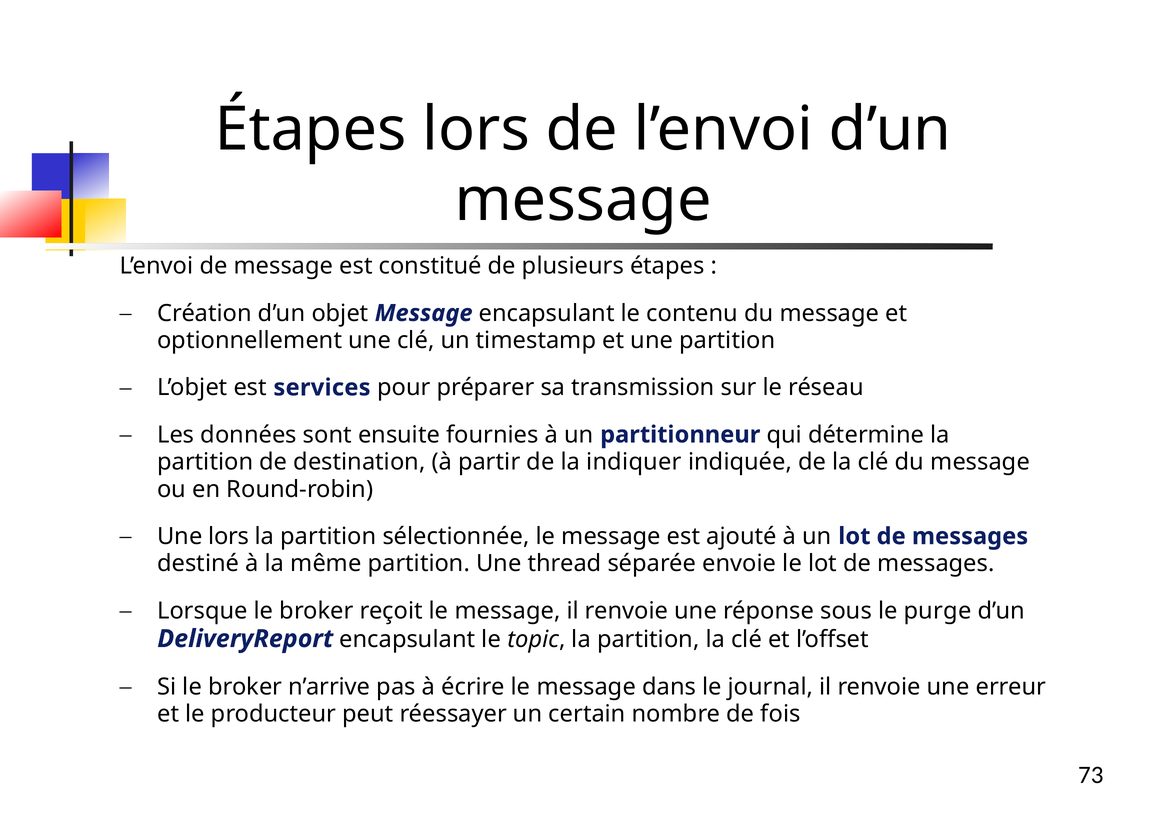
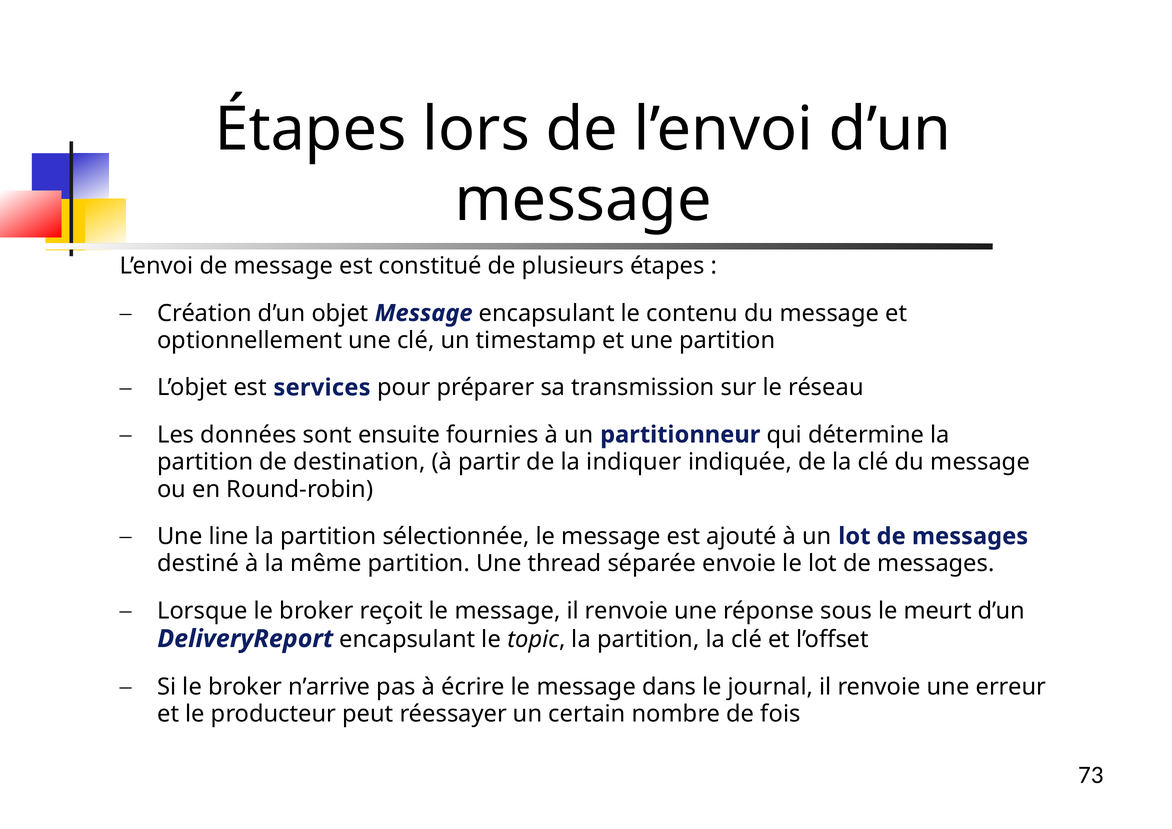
Une lors: lors -> line
purge: purge -> meurt
